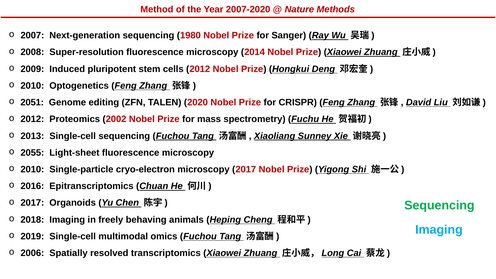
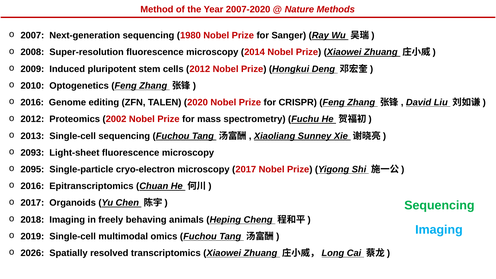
2051 at (32, 102): 2051 -> 2016
2055: 2055 -> 2093
2010 at (32, 169): 2010 -> 2095
2006: 2006 -> 2026
